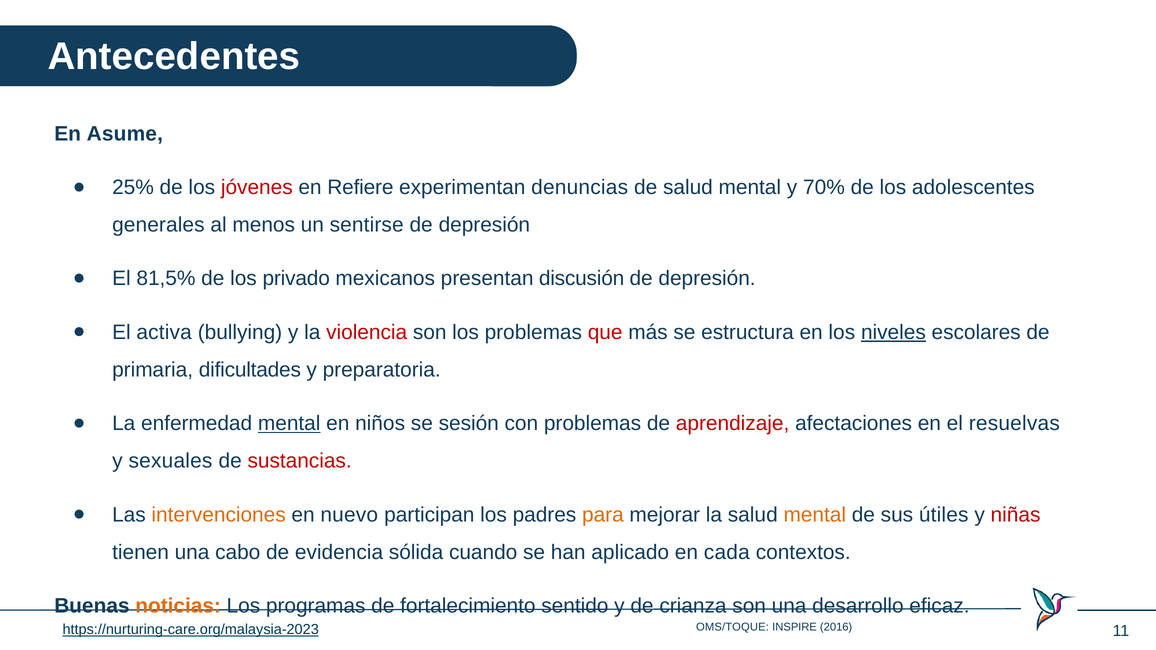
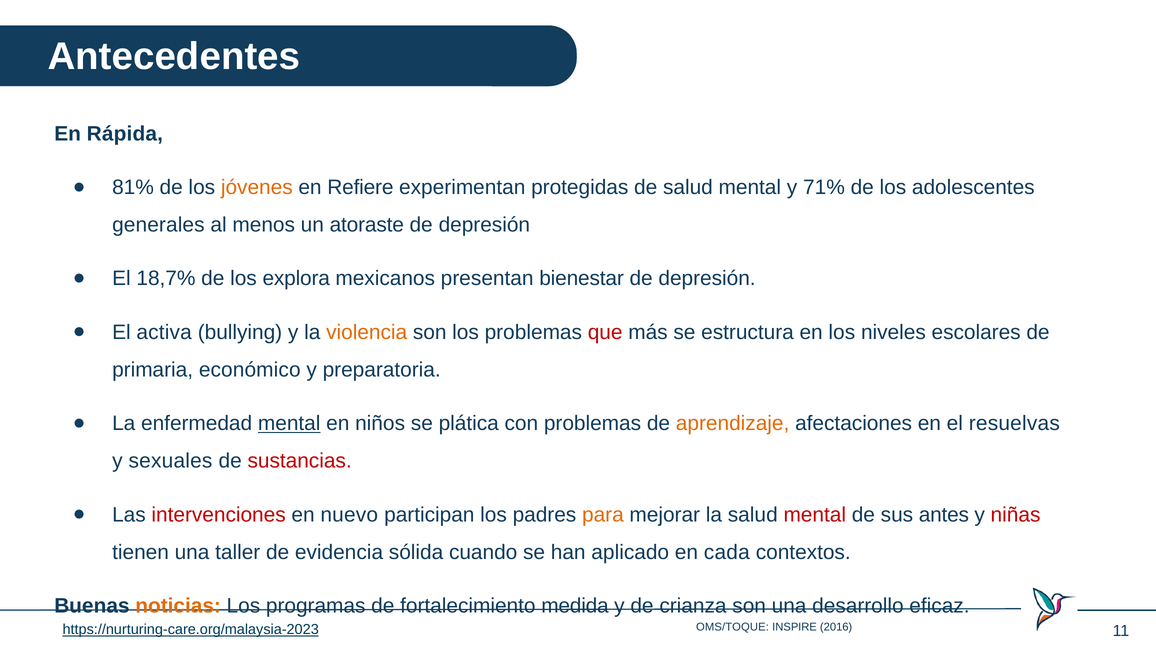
Asume: Asume -> Rápida
25%: 25% -> 81%
jóvenes colour: red -> orange
denuncias: denuncias -> protegidas
70%: 70% -> 71%
sentirse: sentirse -> atoraste
81,5%: 81,5% -> 18,7%
privado: privado -> explora
discusión: discusión -> bienestar
violencia colour: red -> orange
niveles underline: present -> none
dificultades: dificultades -> económico
sesión: sesión -> plática
aprendizaje colour: red -> orange
intervenciones colour: orange -> red
mental at (815, 515) colour: orange -> red
útiles: útiles -> antes
cabo: cabo -> taller
sentido: sentido -> medida
